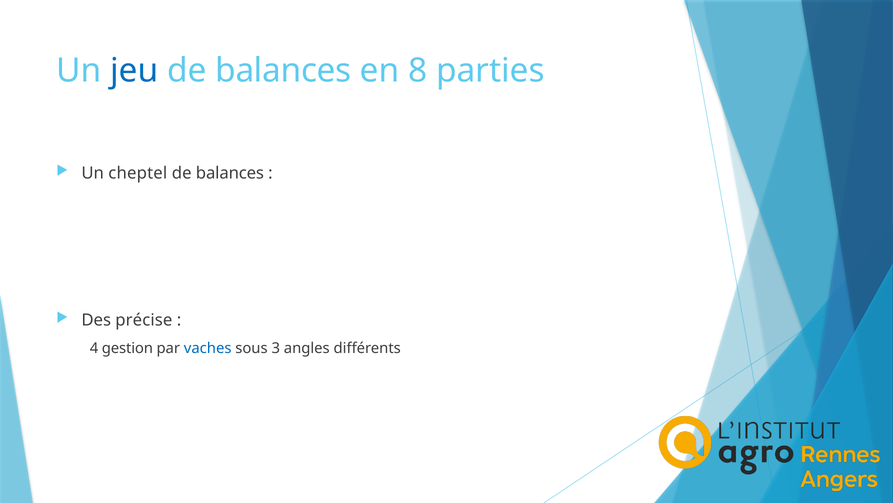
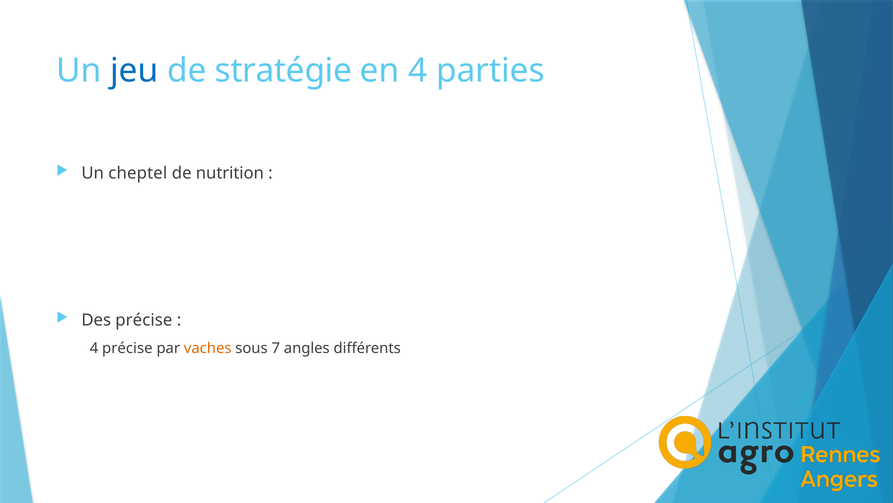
balances at (283, 70): balances -> stratégie
en 8: 8 -> 4
balances at (230, 173): balances -> nutrition
4 gestion: gestion -> précise
vaches colour: blue -> orange
3: 3 -> 7
